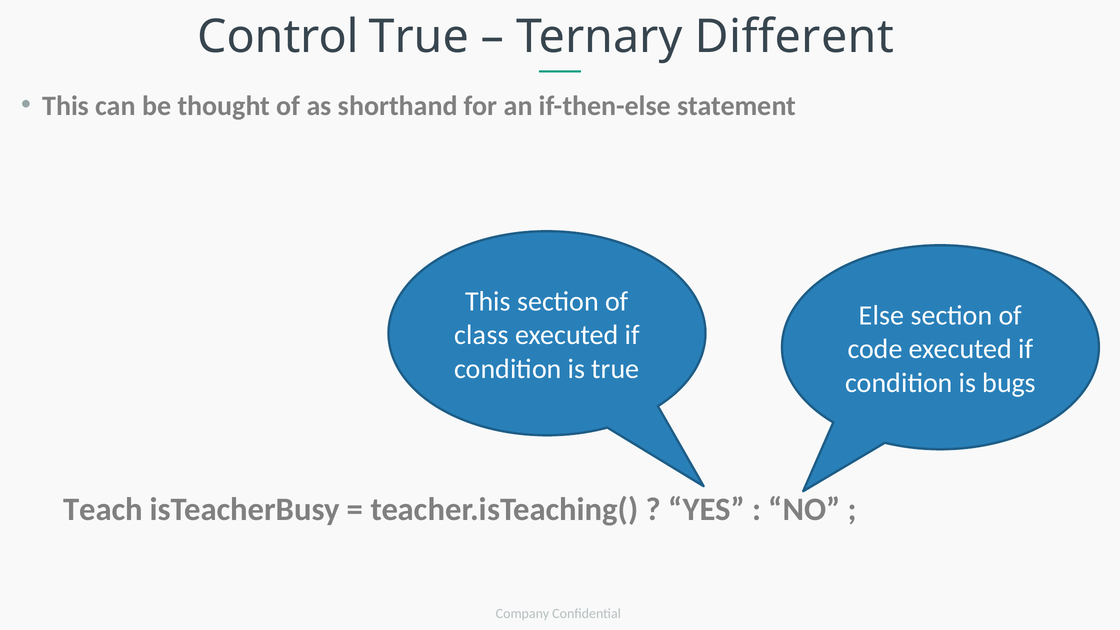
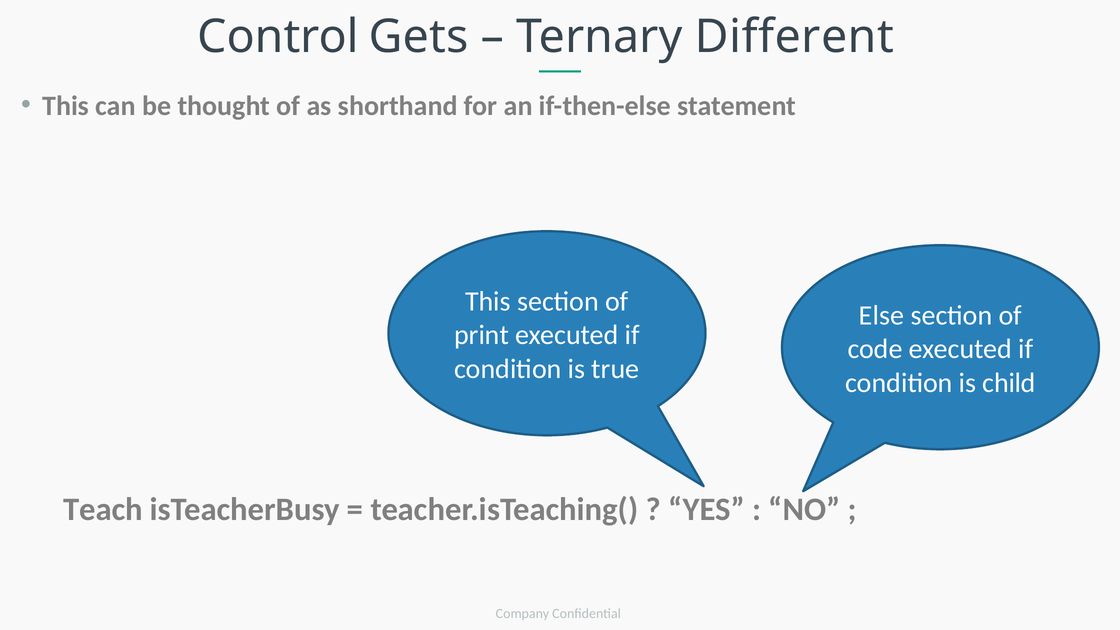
Control True: True -> Gets
class: class -> print
bugs: bugs -> child
